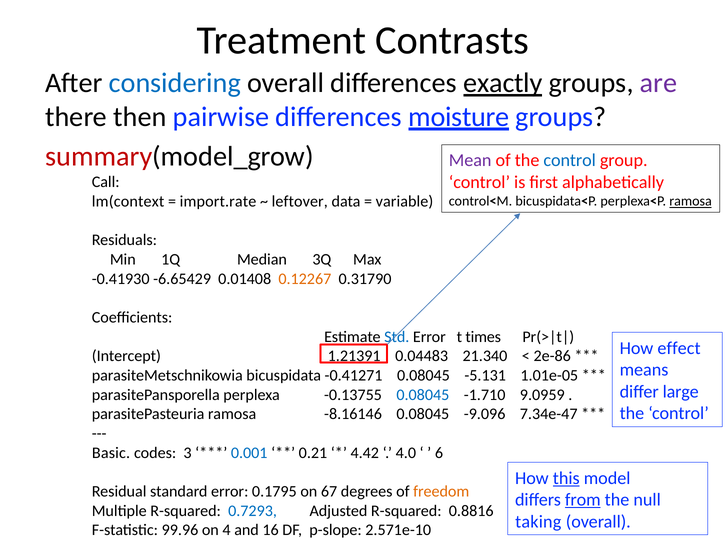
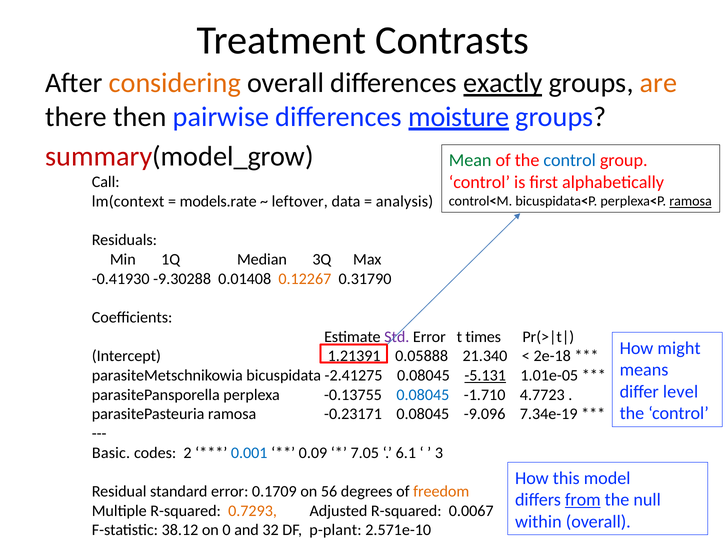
considering colour: blue -> orange
are colour: purple -> orange
Mean colour: purple -> green
import.rate: import.rate -> models.rate
variable: variable -> analysis
-6.65429: -6.65429 -> -9.30288
Std colour: blue -> purple
effect: effect -> might
0.04483: 0.04483 -> 0.05888
2e-86: 2e-86 -> 2e-18
-0.41271: -0.41271 -> -2.41275
-5.131 underline: none -> present
large: large -> level
9.0959: 9.0959 -> 4.7723
-8.16146: -8.16146 -> -0.23171
7.34e-47: 7.34e-47 -> 7.34e-19
3: 3 -> 2
0.21: 0.21 -> 0.09
4.42: 4.42 -> 7.05
4.0: 4.0 -> 6.1
6: 6 -> 3
this underline: present -> none
0.1795: 0.1795 -> 0.1709
67: 67 -> 56
0.7293 colour: blue -> orange
0.8816: 0.8816 -> 0.0067
taking: taking -> within
99.96: 99.96 -> 38.12
4: 4 -> 0
16: 16 -> 32
p-slope: p-slope -> p-plant
